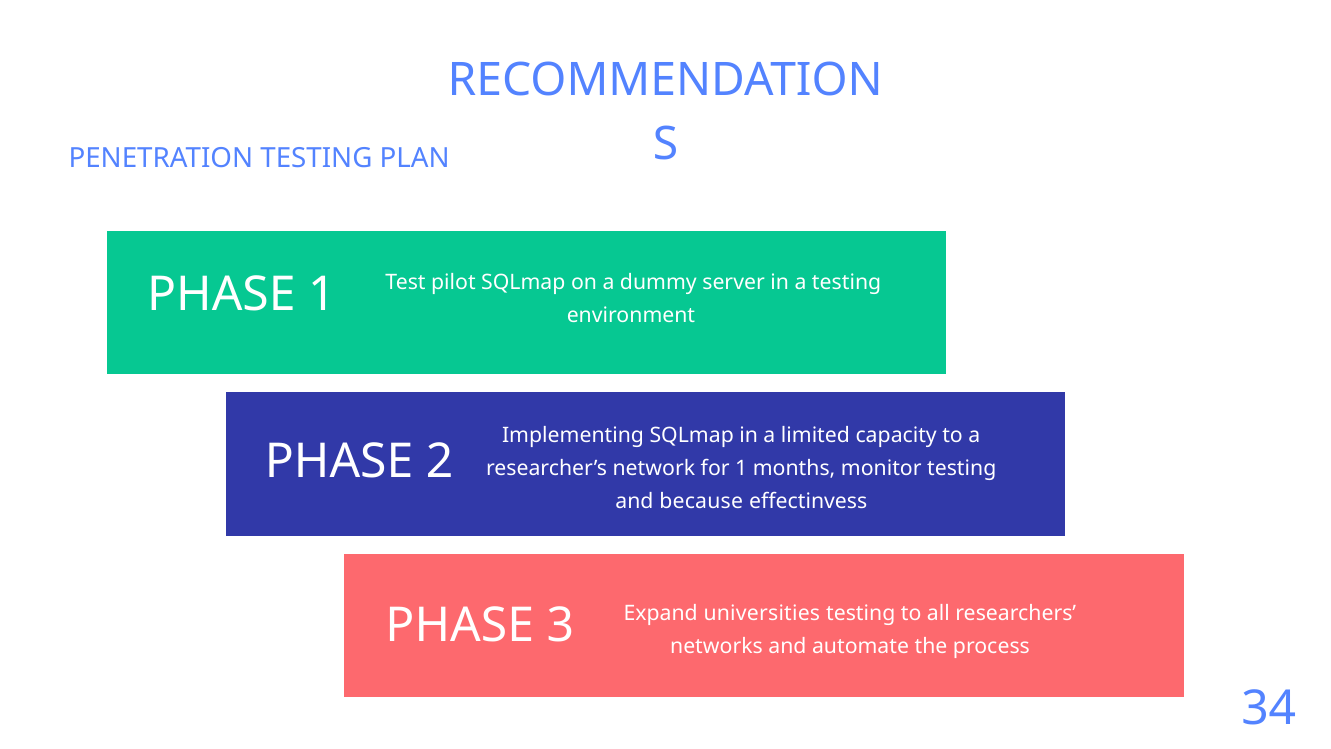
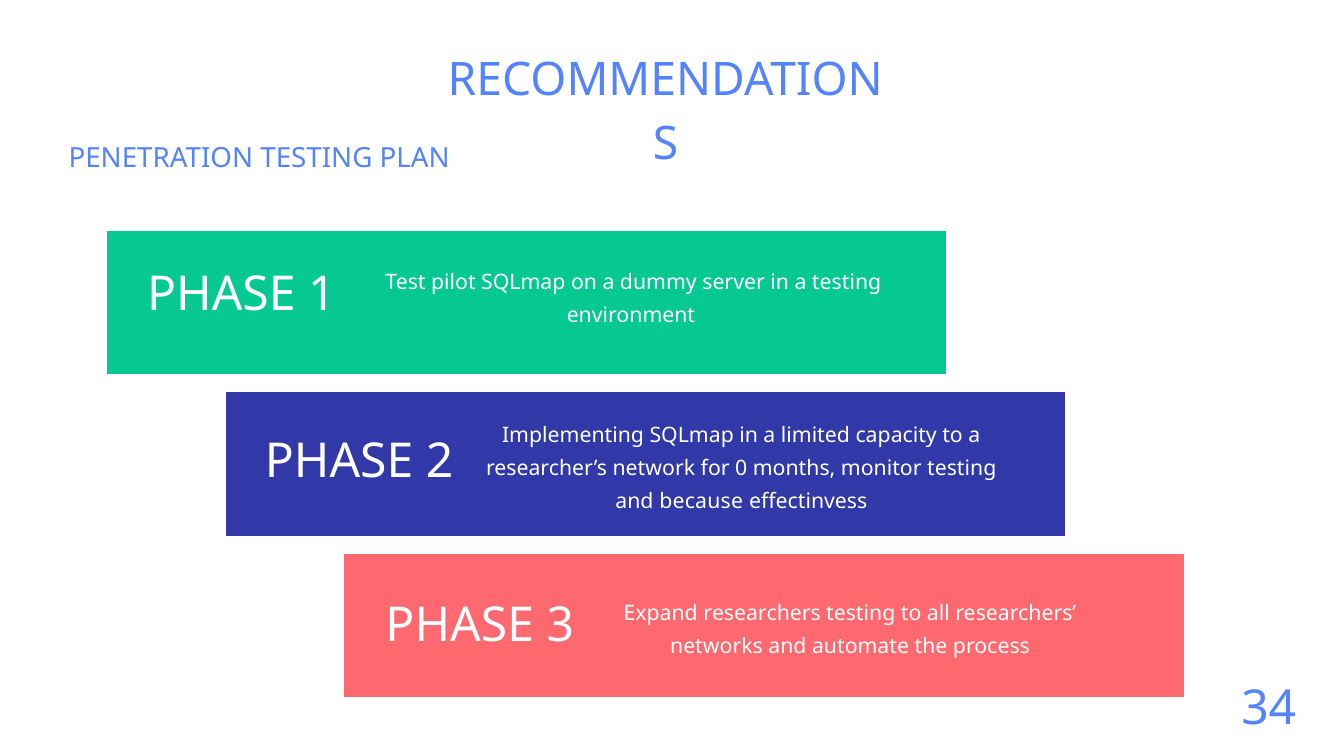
for 1: 1 -> 0
Expand universities: universities -> researchers
